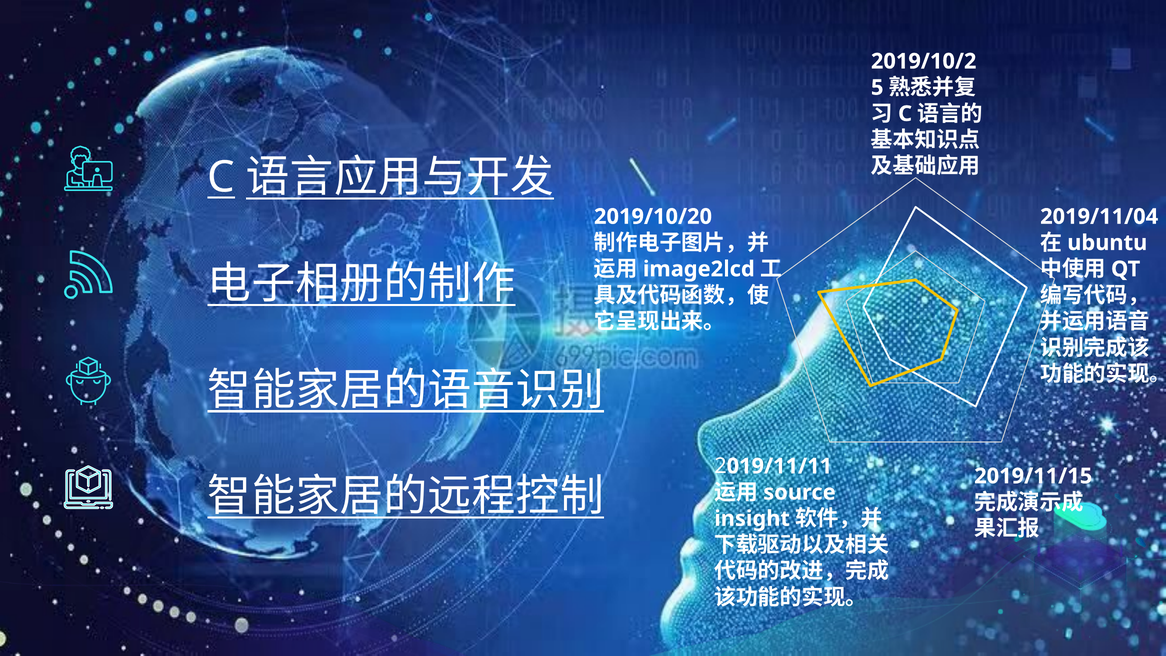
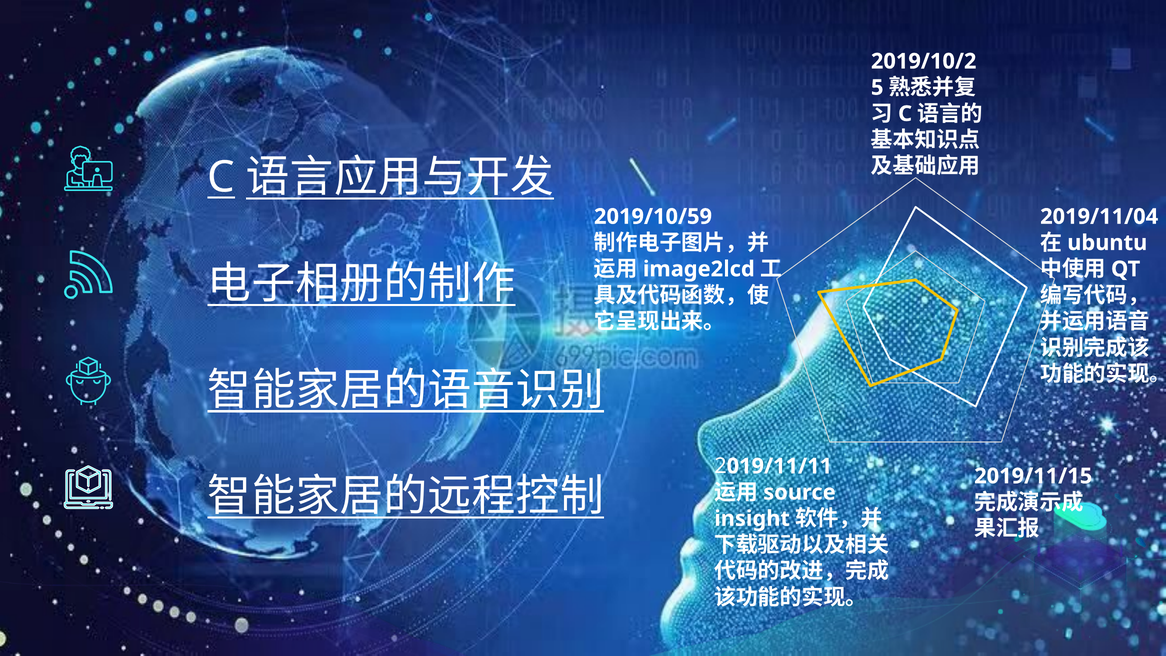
2019/10/20: 2019/10/20 -> 2019/10/59
